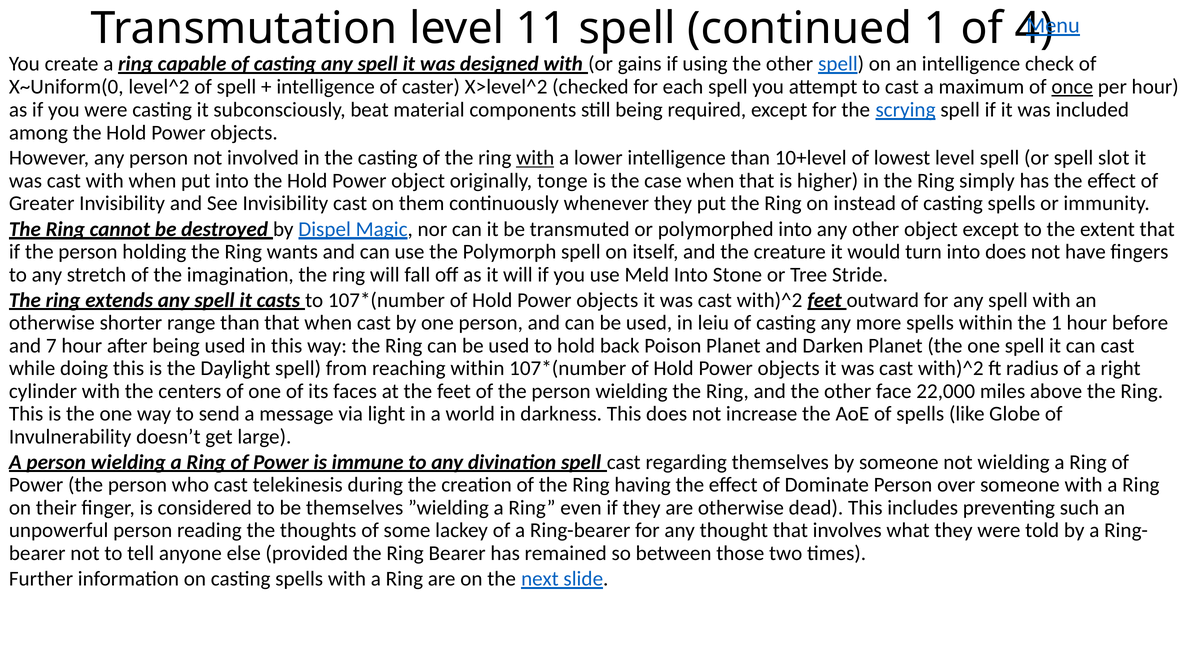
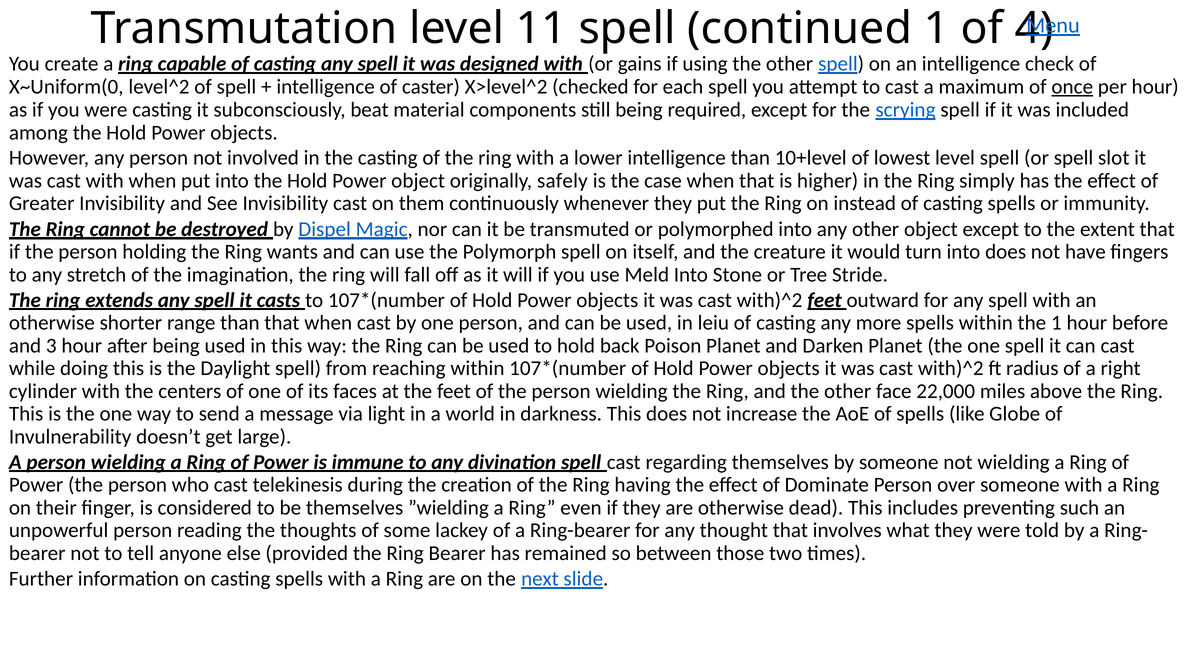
with at (535, 158) underline: present -> none
tonge: tonge -> safely
7: 7 -> 3
